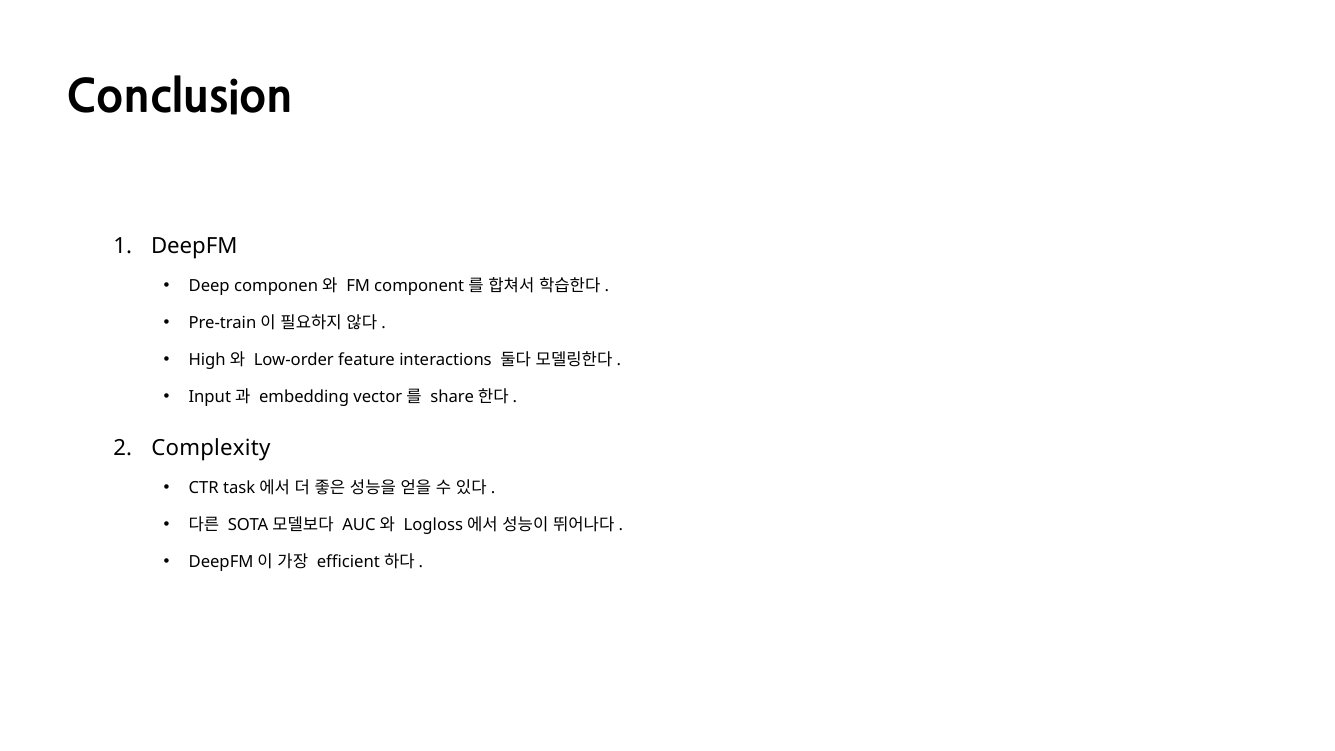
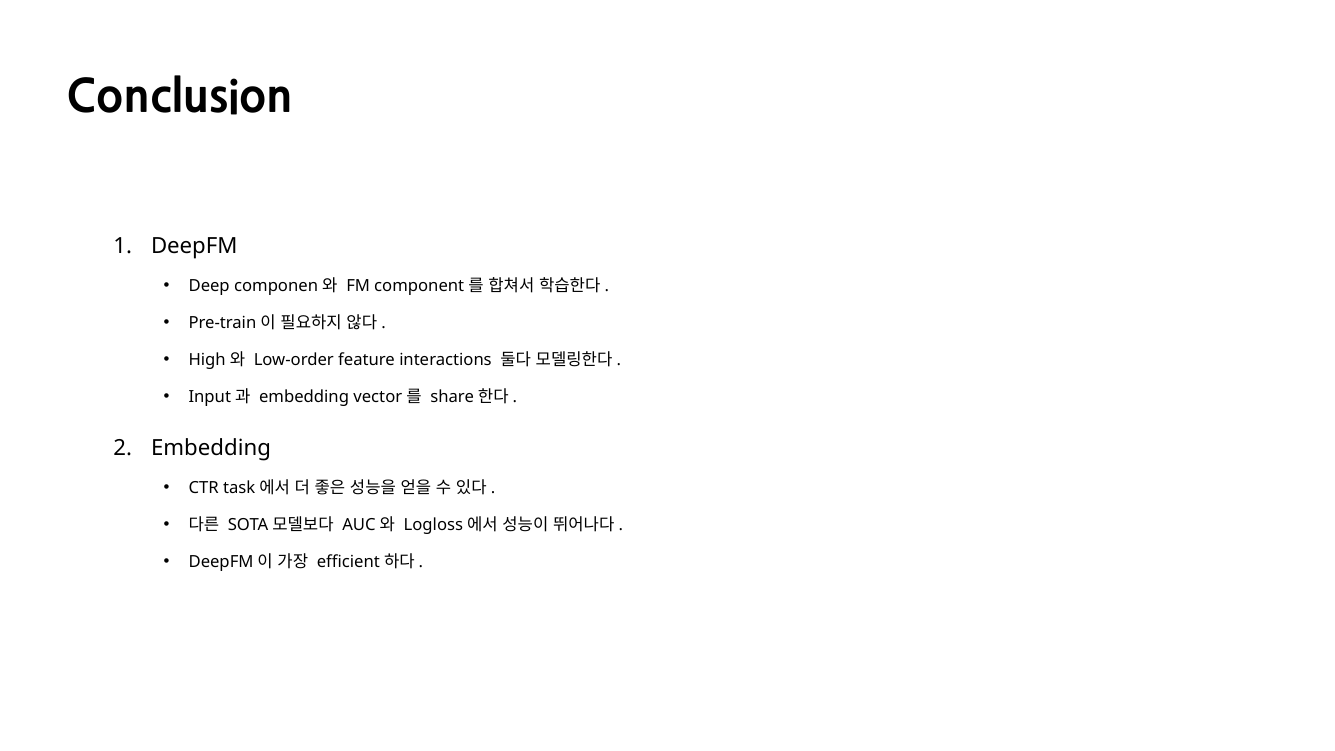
Complexity at (211, 448): Complexity -> Embedding
